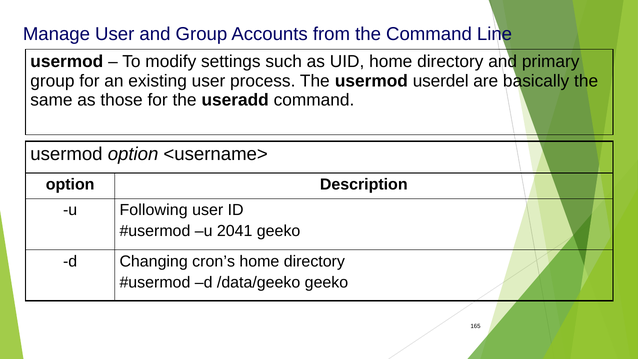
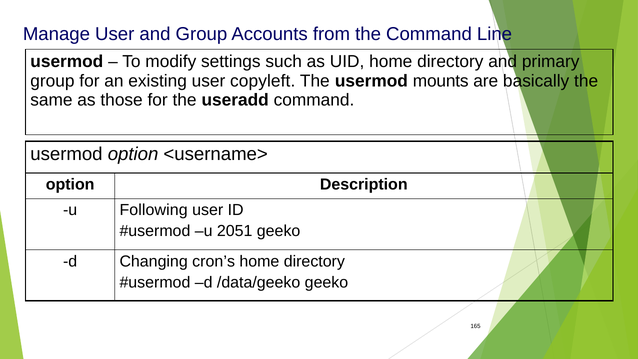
process: process -> copyleft
userdel: userdel -> mounts
2041: 2041 -> 2051
